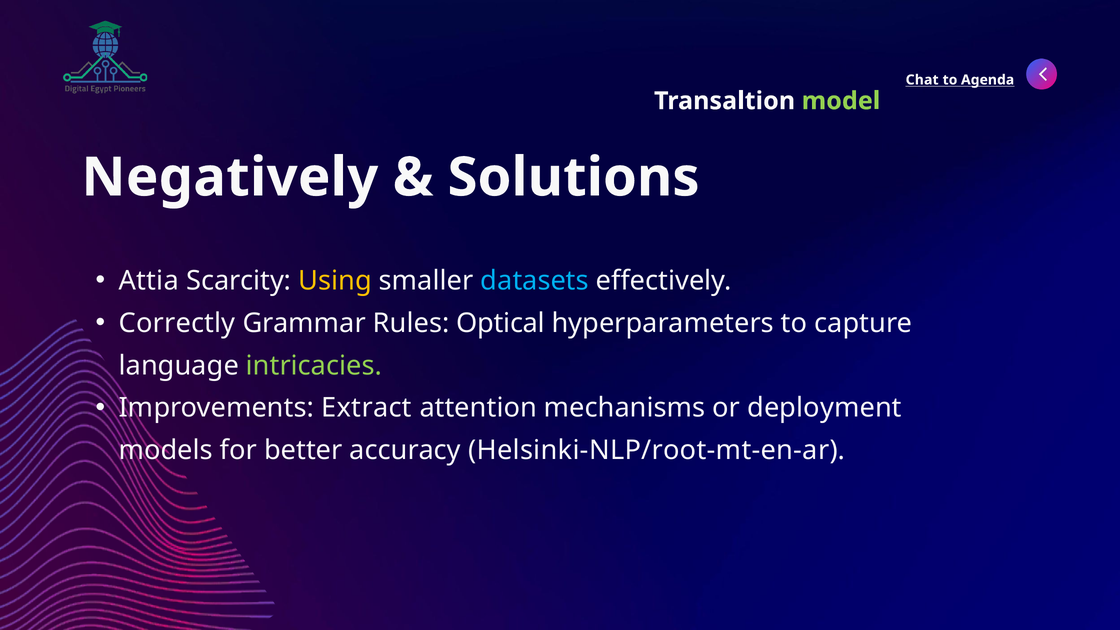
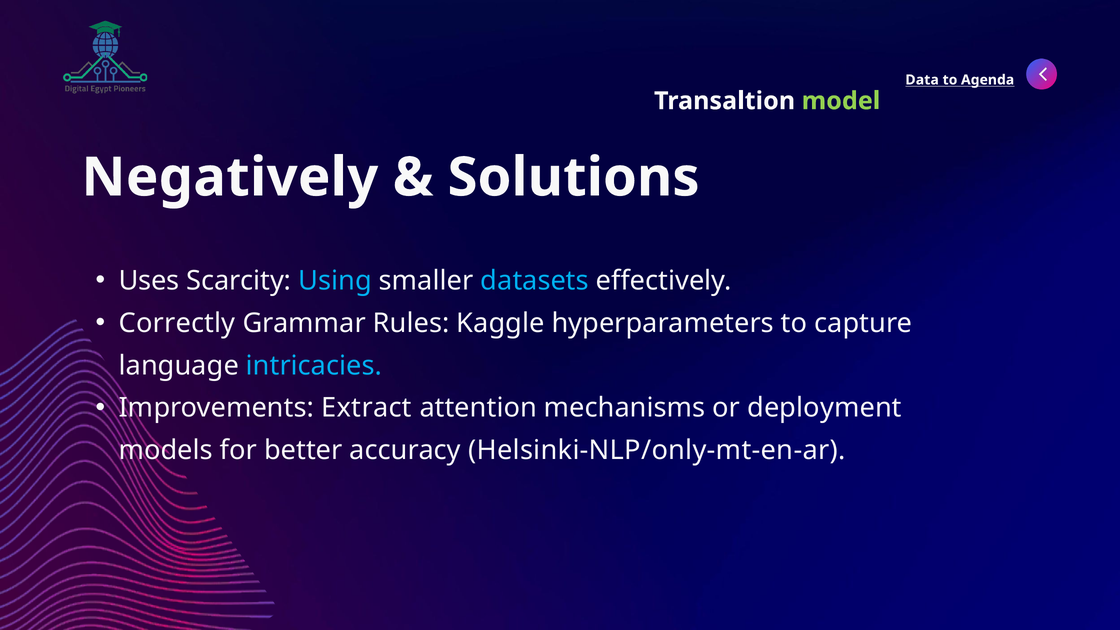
Chat: Chat -> Data
Attia: Attia -> Uses
Using colour: yellow -> light blue
Optical: Optical -> Kaggle
intricacies colour: light green -> light blue
Helsinki-NLP/root-mt-en-ar: Helsinki-NLP/root-mt-en-ar -> Helsinki-NLP/only-mt-en-ar
